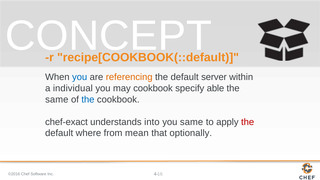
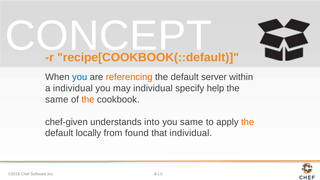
may cookbook: cookbook -> individual
able: able -> help
the at (88, 99) colour: blue -> orange
chef-exact: chef-exact -> chef-given
the at (248, 122) colour: red -> orange
where: where -> locally
mean: mean -> found
that optionally: optionally -> individual
